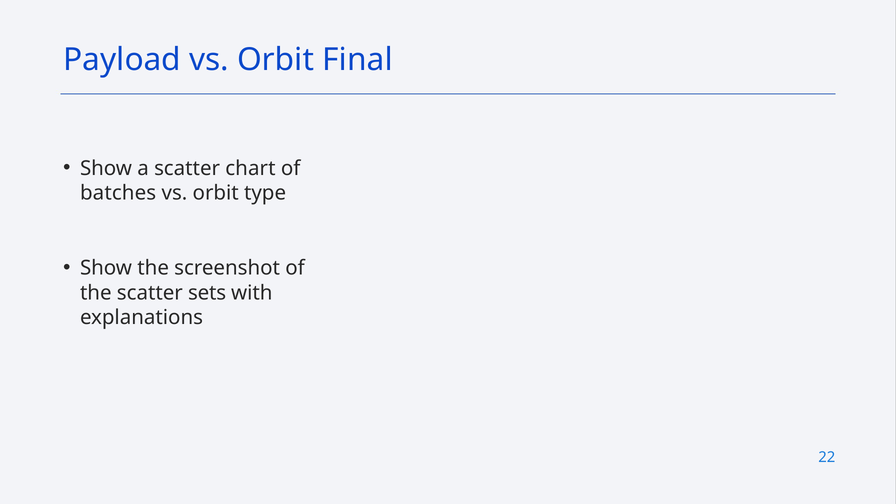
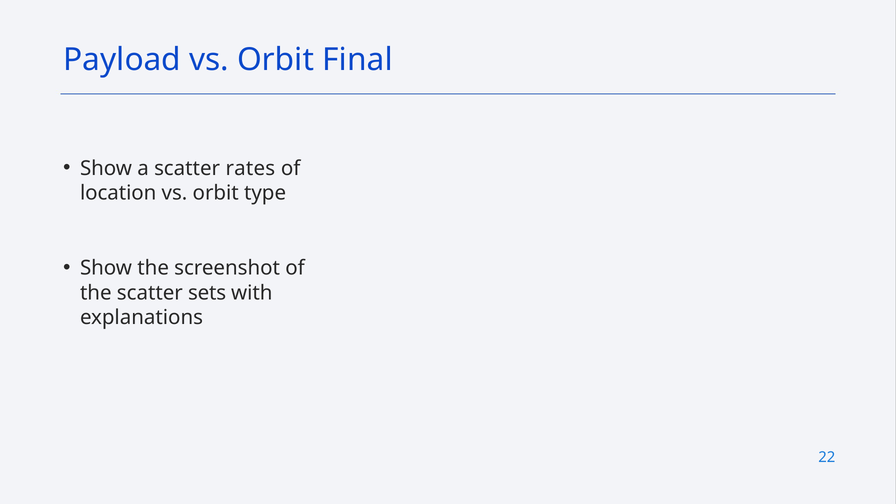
chart: chart -> rates
batches: batches -> location
